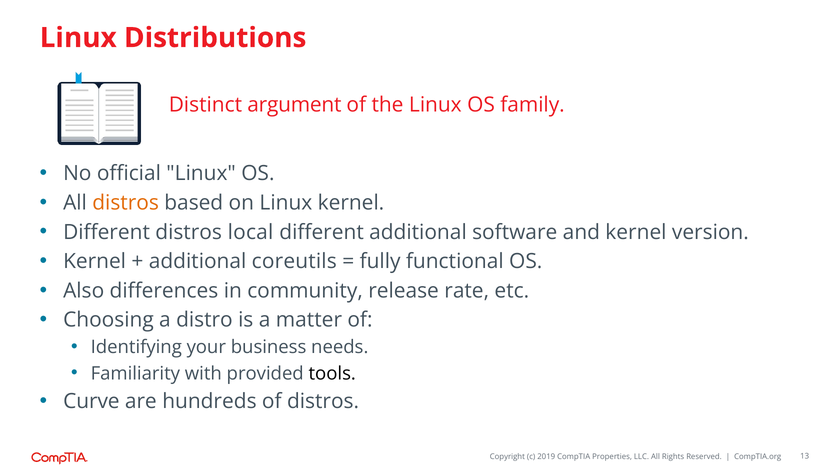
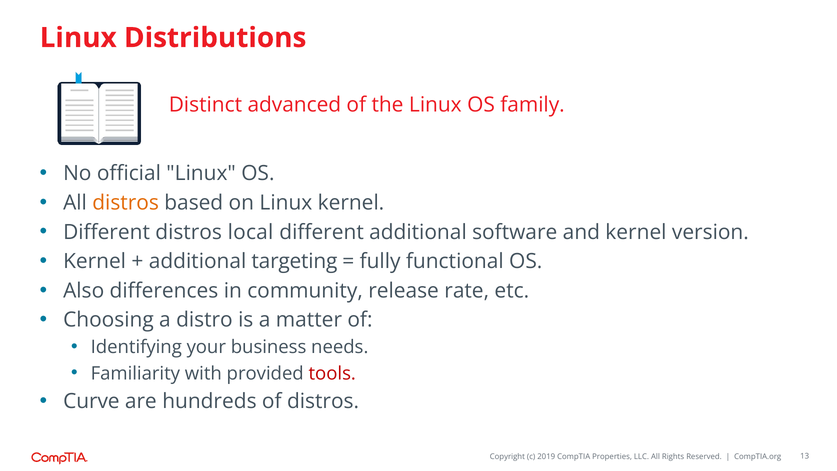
argument: argument -> advanced
coreutils: coreutils -> targeting
tools colour: black -> red
